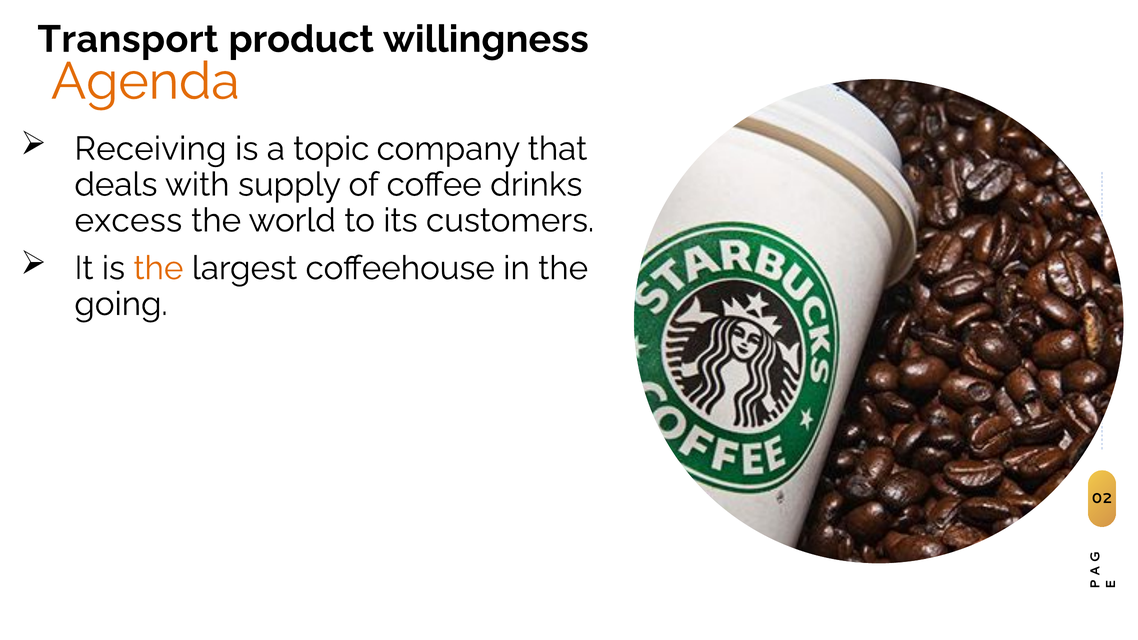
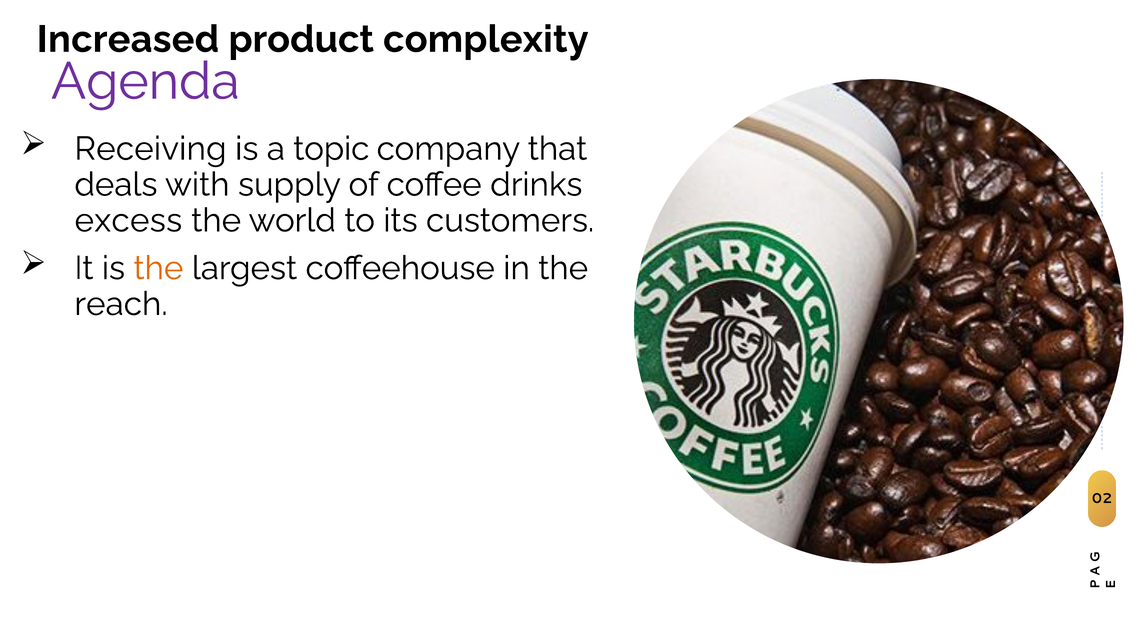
Transport: Transport -> Increased
willingness: willingness -> complexity
Agenda colour: orange -> purple
going: going -> reach
